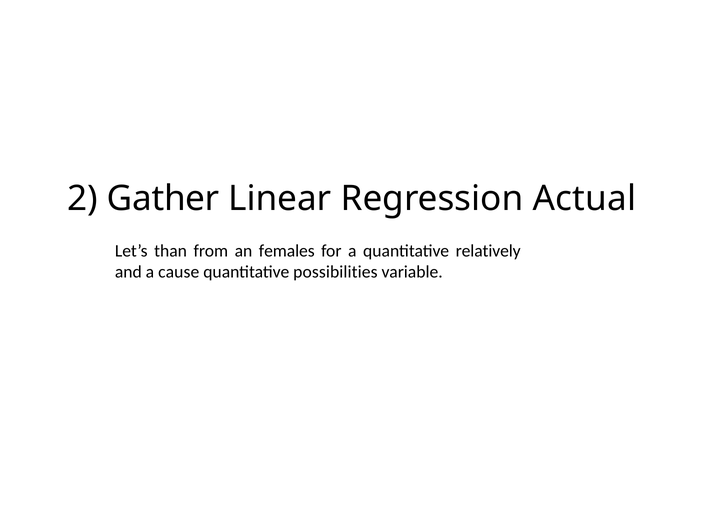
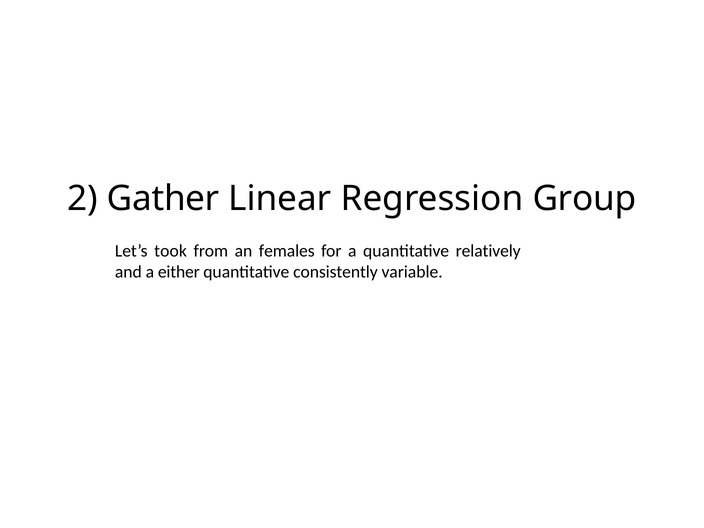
Actual: Actual -> Group
than: than -> took
cause: cause -> either
possibilities: possibilities -> consistently
